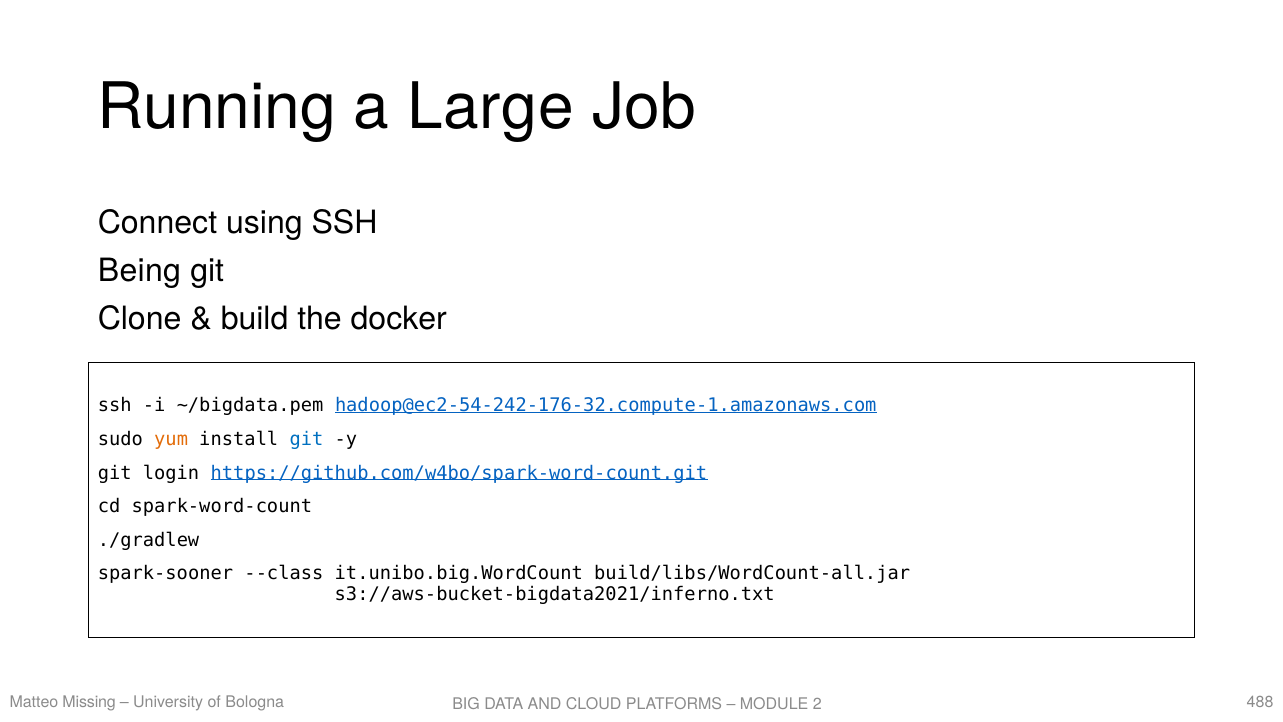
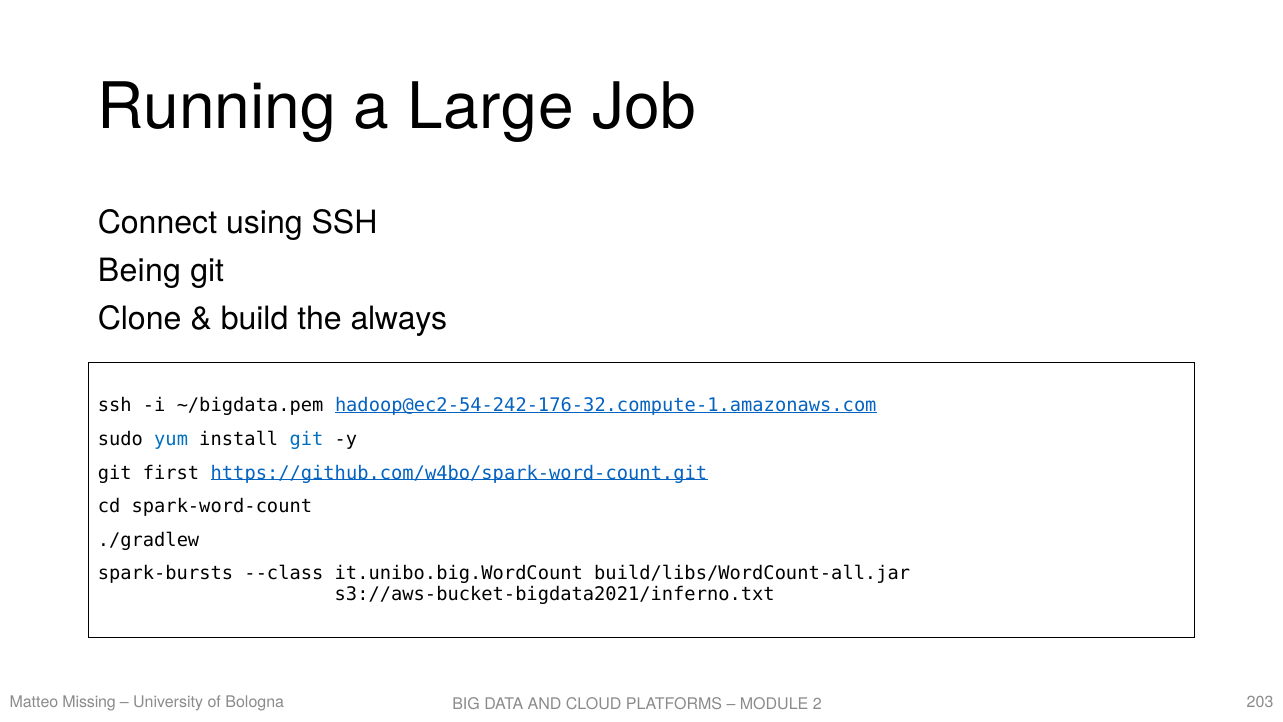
docker: docker -> always
yum colour: orange -> blue
login: login -> first
spark-sooner: spark-sooner -> spark-bursts
488: 488 -> 203
